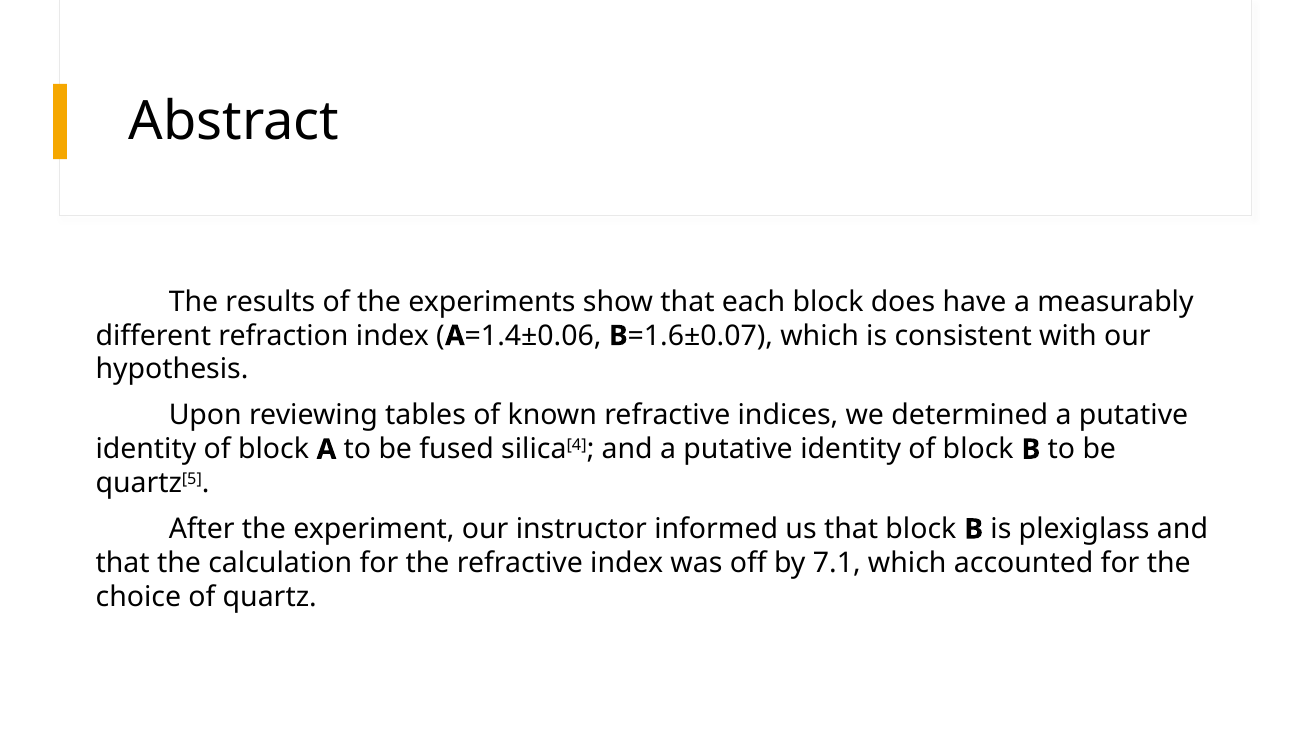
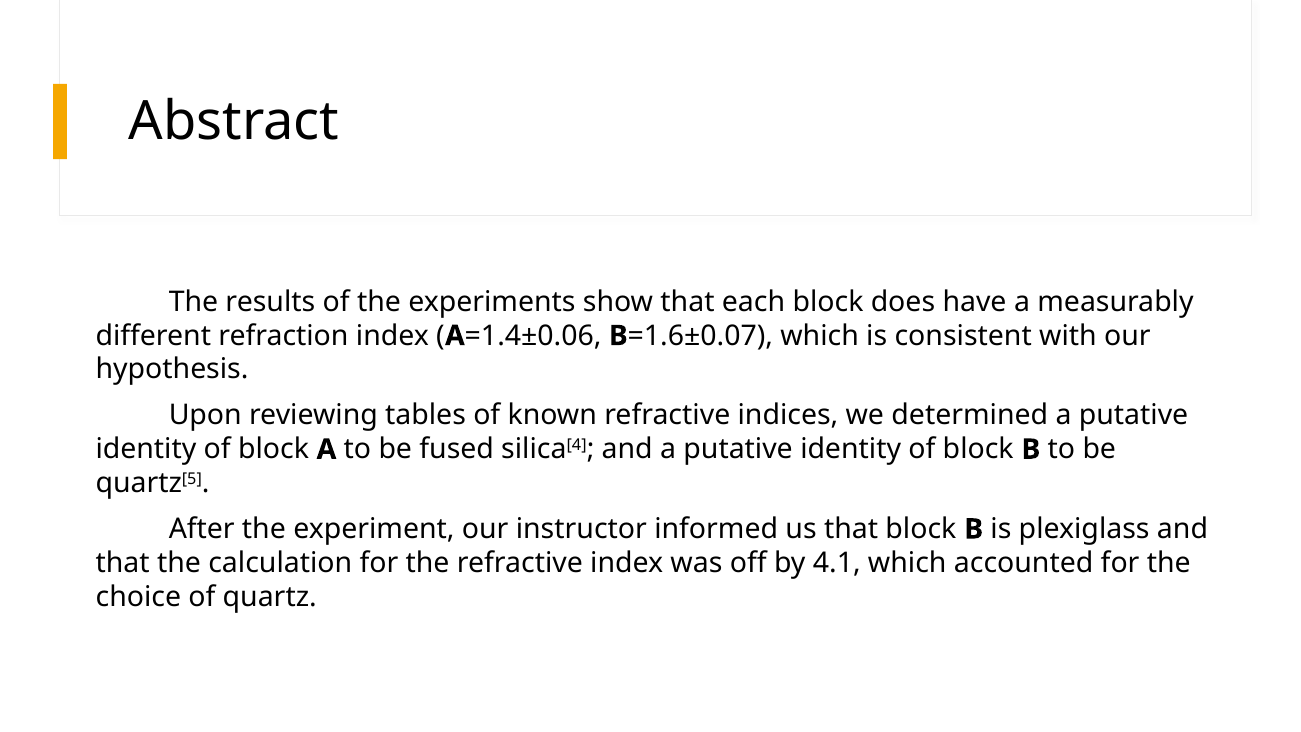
7.1: 7.1 -> 4.1
